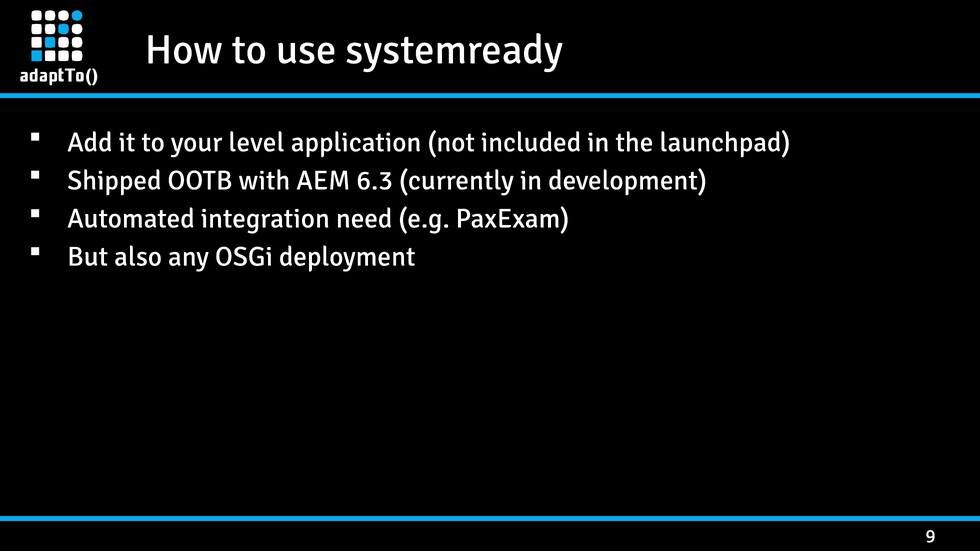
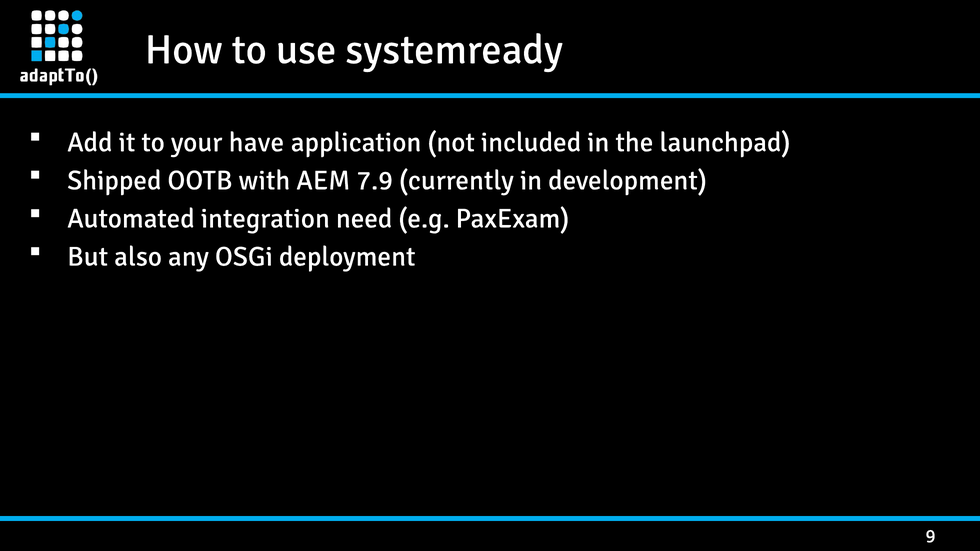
level: level -> have
6.3: 6.3 -> 7.9
